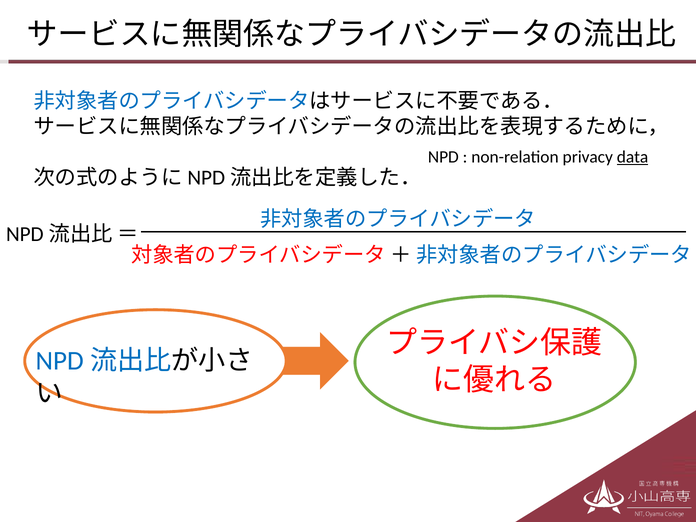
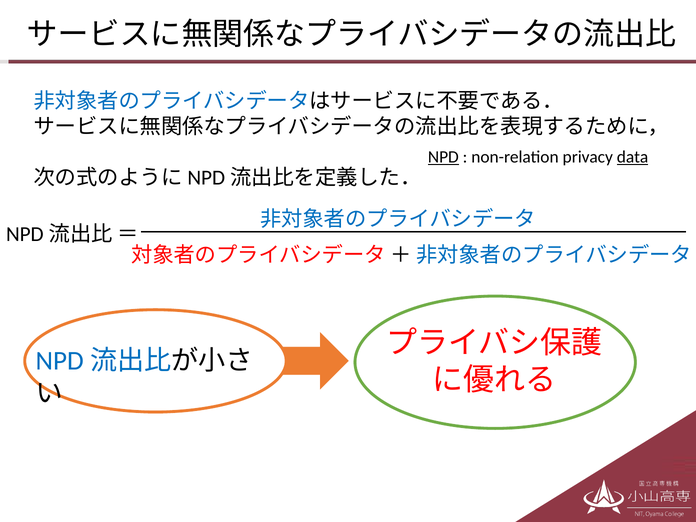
NPD underline: none -> present
